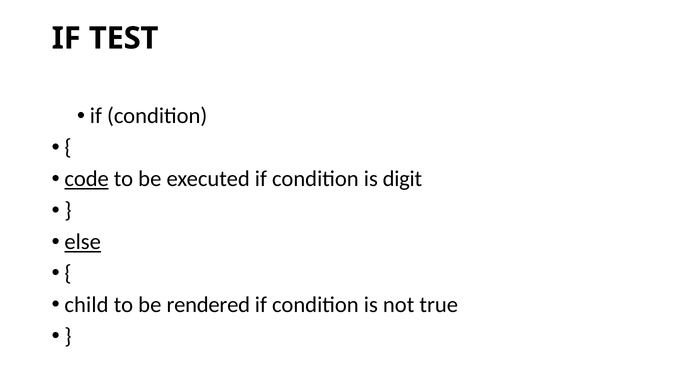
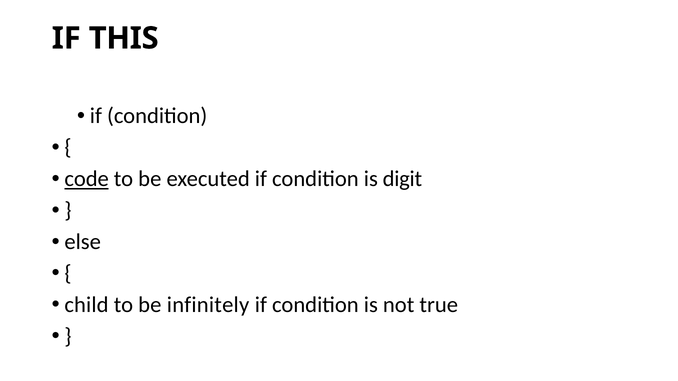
TEST: TEST -> THIS
else underline: present -> none
rendered: rendered -> infinitely
